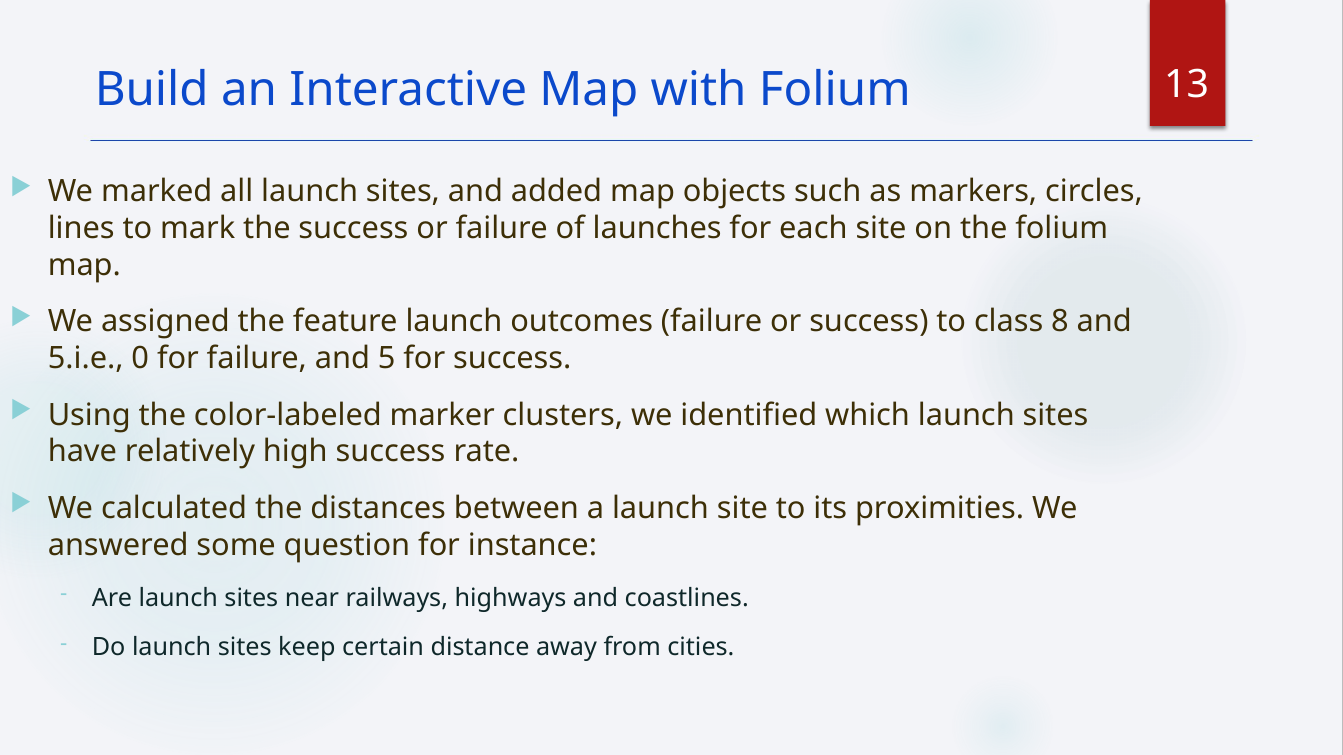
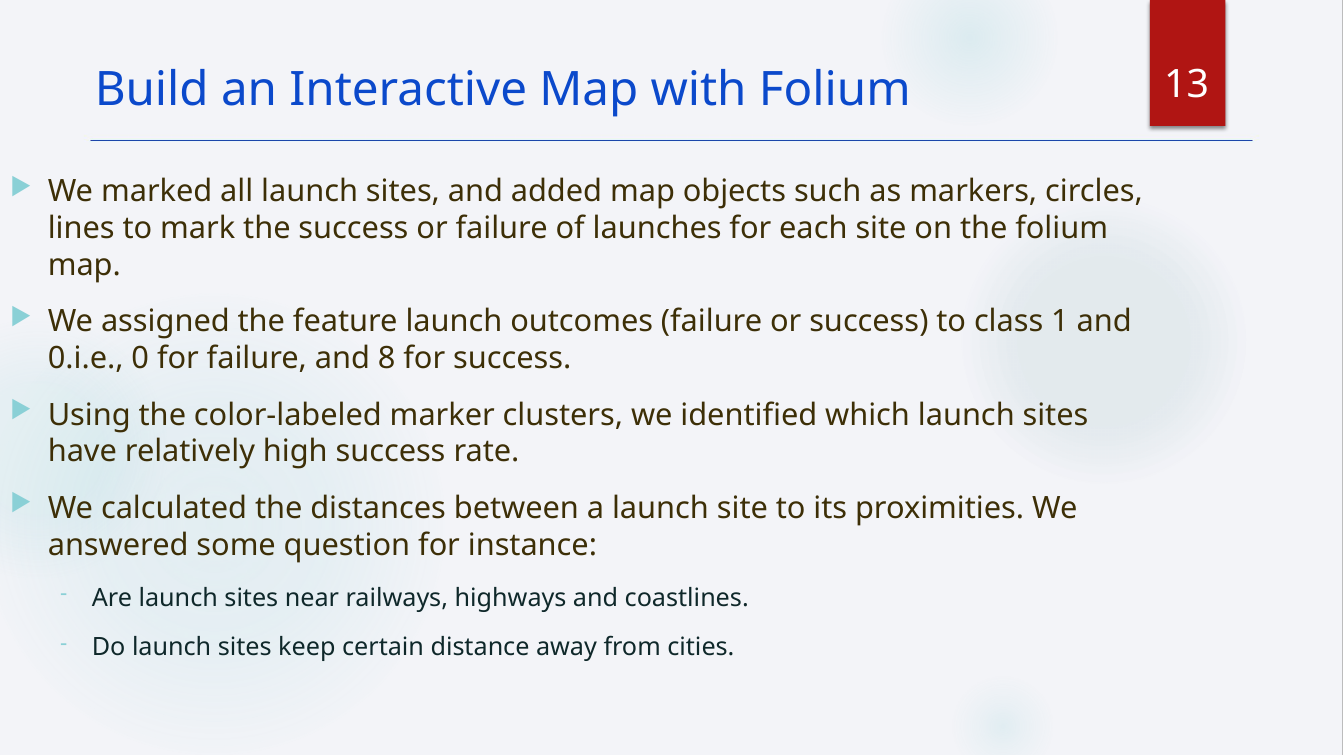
8: 8 -> 1
5.i.e: 5.i.e -> 0.i.e
5: 5 -> 8
